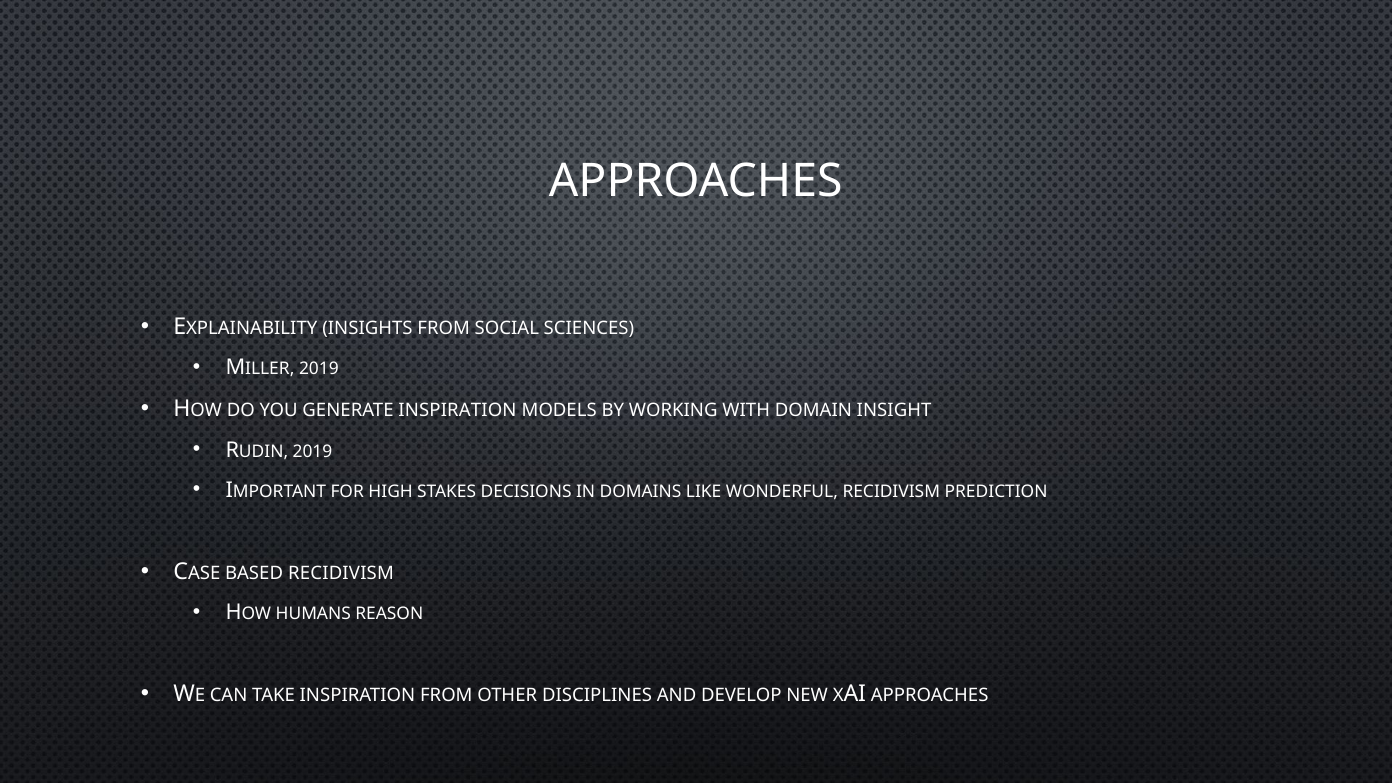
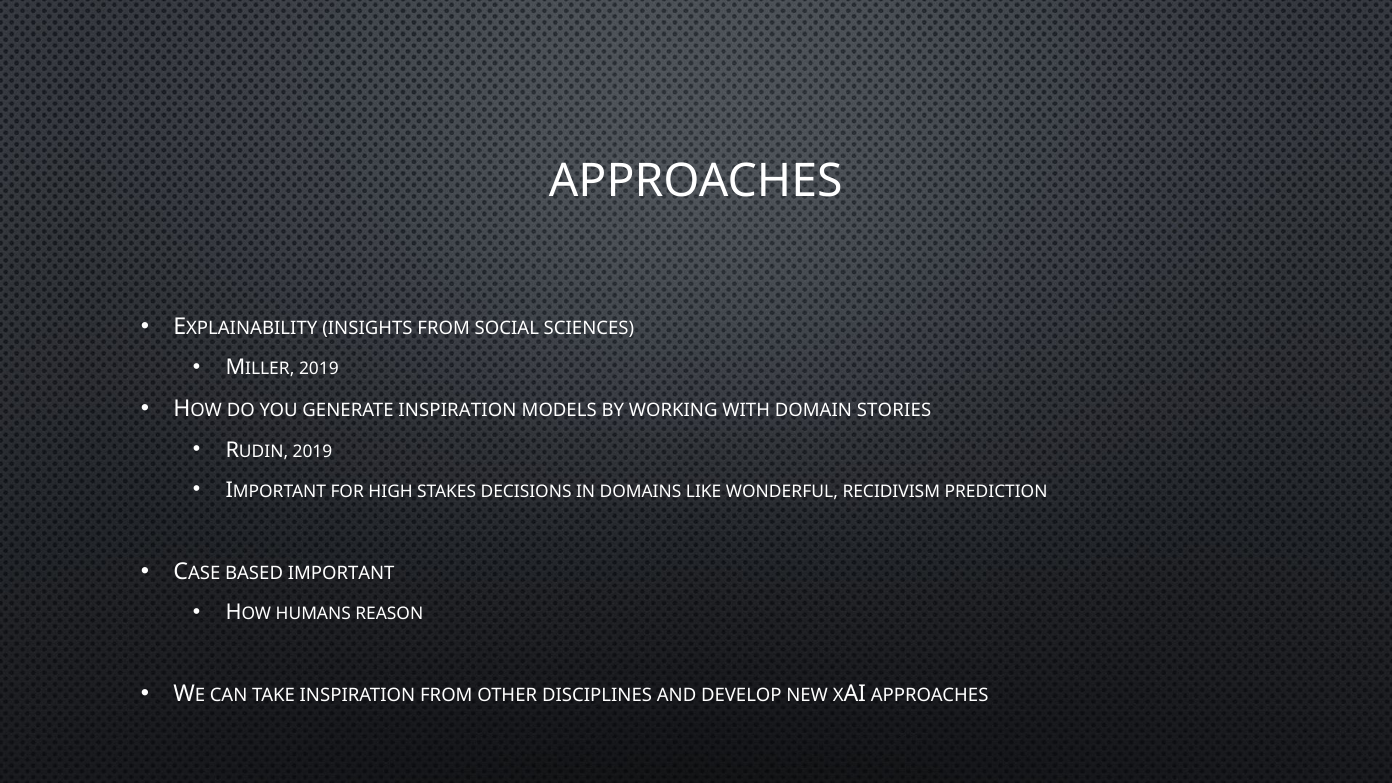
INSIGHT: INSIGHT -> STORIES
BASED RECIDIVISM: RECIDIVISM -> IMPORTANT
